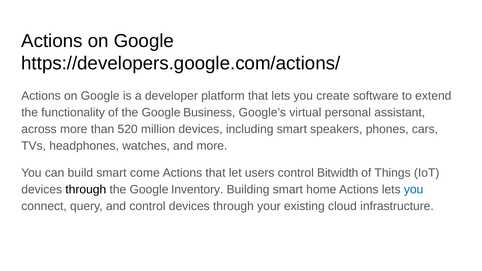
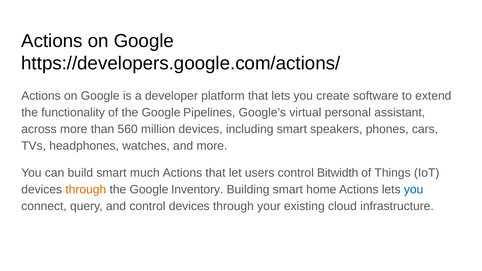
Business: Business -> Pipelines
520: 520 -> 560
come: come -> much
through at (86, 190) colour: black -> orange
